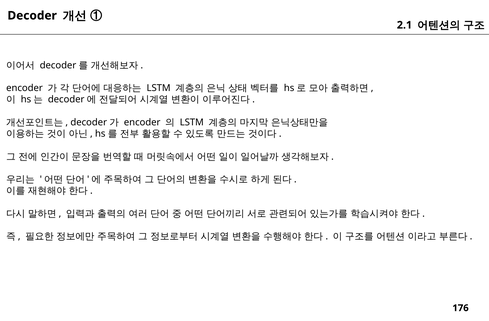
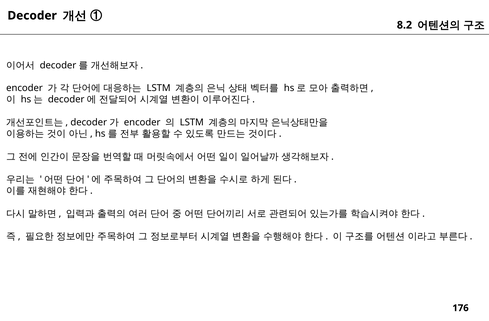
2.1: 2.1 -> 8.2
